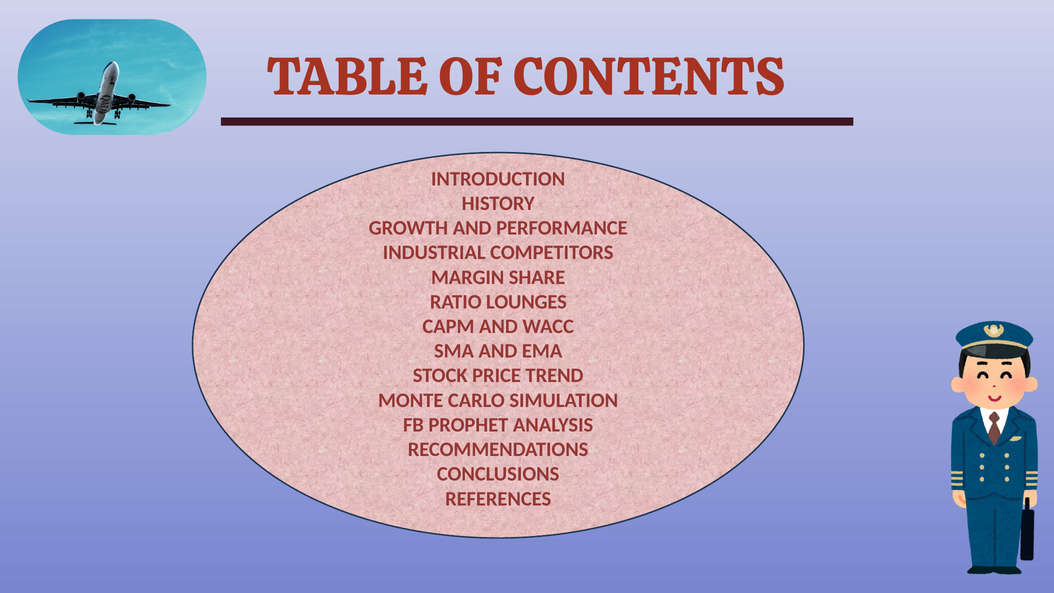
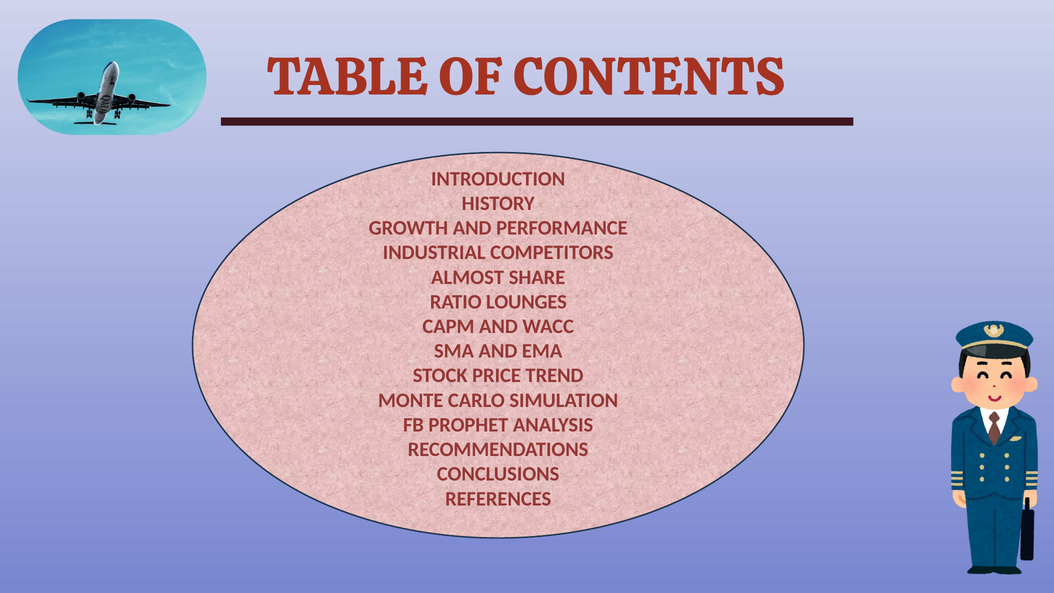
MARGIN: MARGIN -> ALMOST
